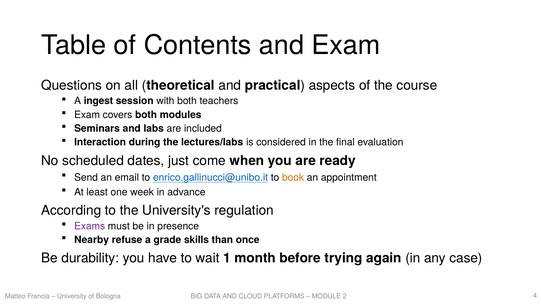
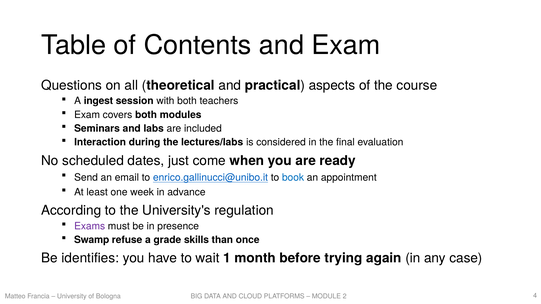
book colour: orange -> blue
Nearby: Nearby -> Swamp
durability: durability -> identifies
